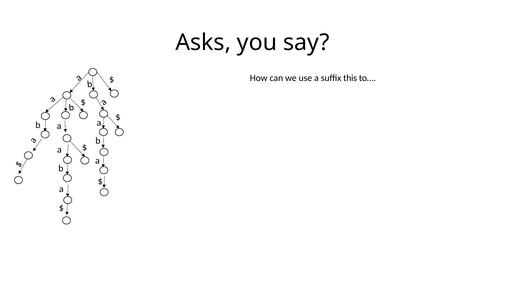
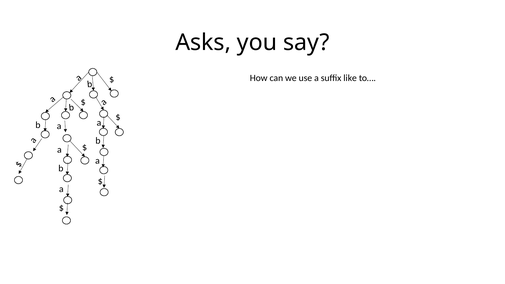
this: this -> like
